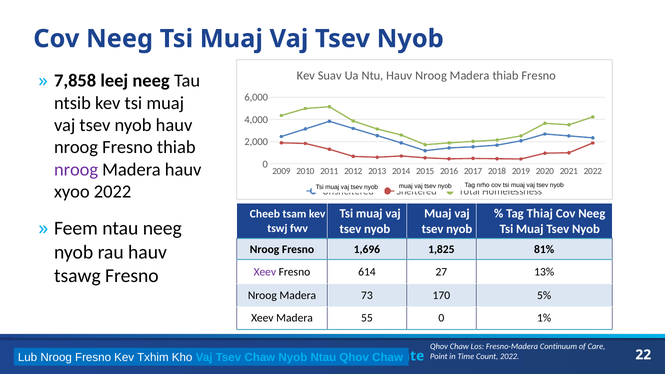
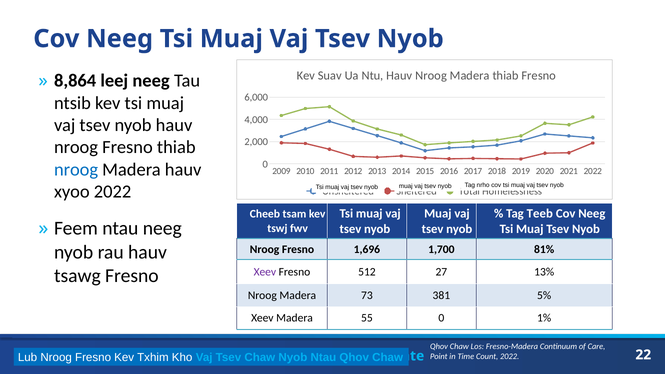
7,858: 7,858 -> 8,864
nroog at (76, 170) colour: purple -> blue
Thiaj: Thiaj -> Teeb
1,825: 1,825 -> 1,700
614: 614 -> 512
170: 170 -> 381
